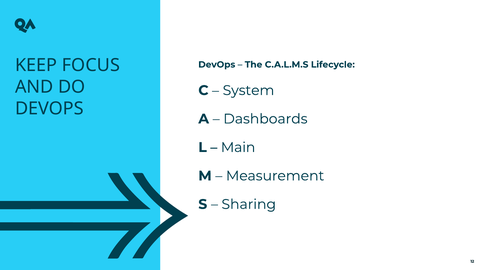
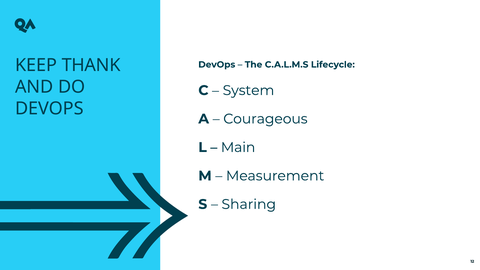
FOCUS: FOCUS -> THANK
Dashboards: Dashboards -> Courageous
